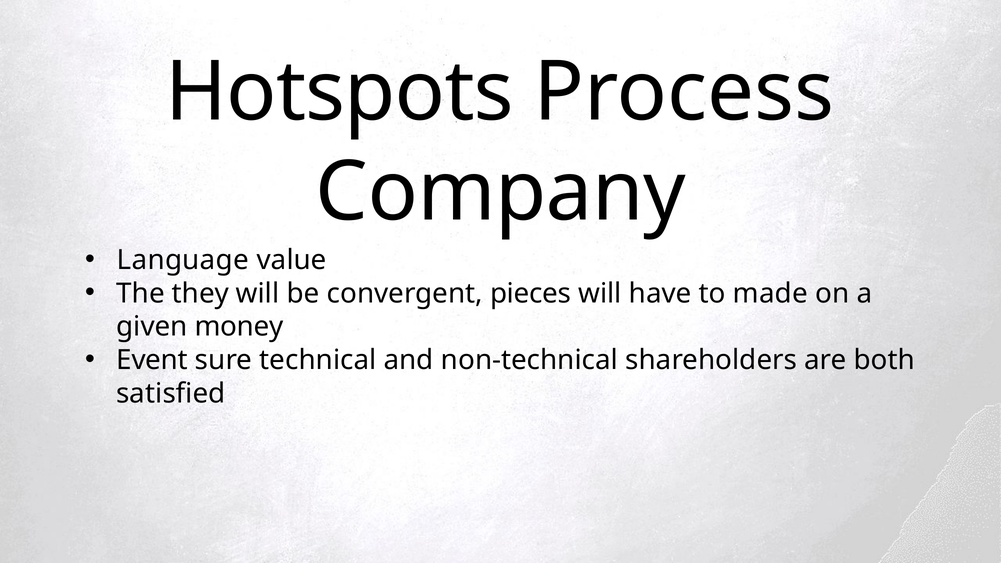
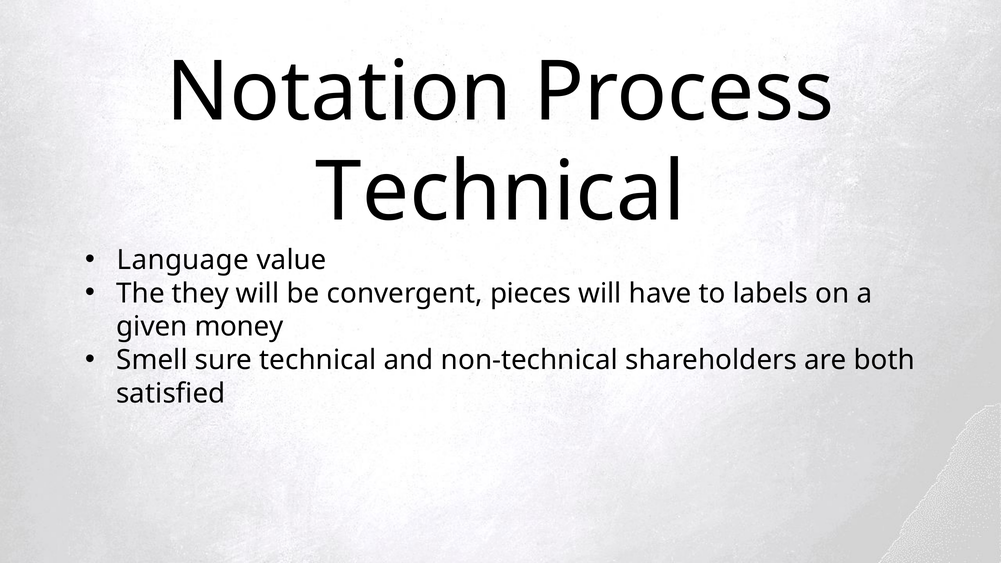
Hotspots: Hotspots -> Notation
Company at (501, 192): Company -> Technical
made: made -> labels
Event: Event -> Smell
